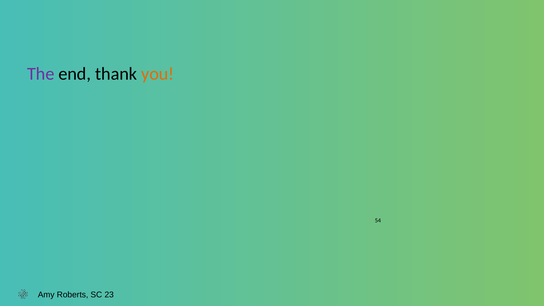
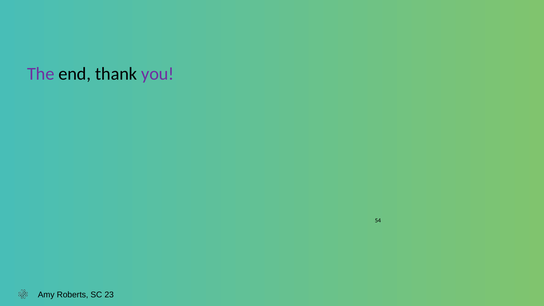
you colour: orange -> purple
